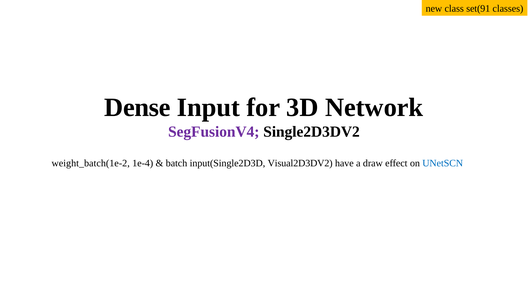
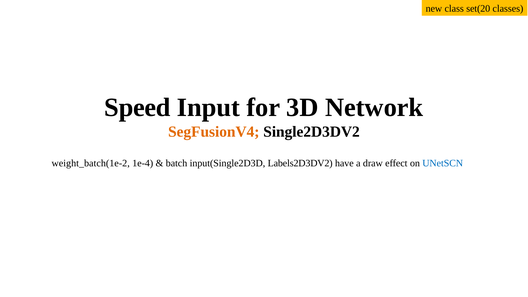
set(91: set(91 -> set(20
Dense: Dense -> Speed
SegFusionV4 colour: purple -> orange
Visual2D3DV2: Visual2D3DV2 -> Labels2D3DV2
